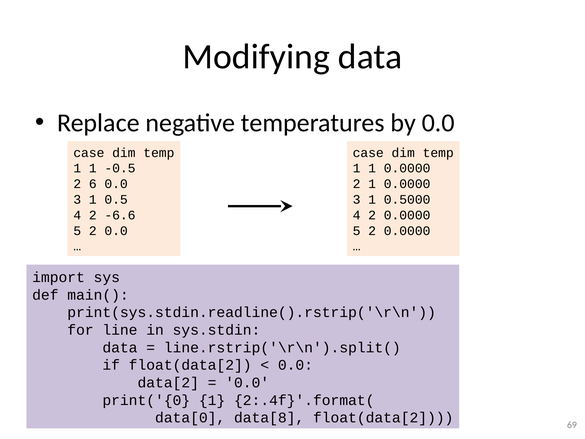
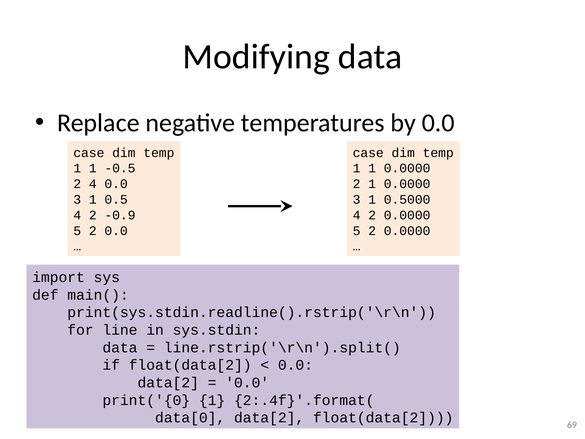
2 6: 6 -> 4
-6.6: -6.6 -> -0.9
data[0 data[8: data[8 -> data[2
